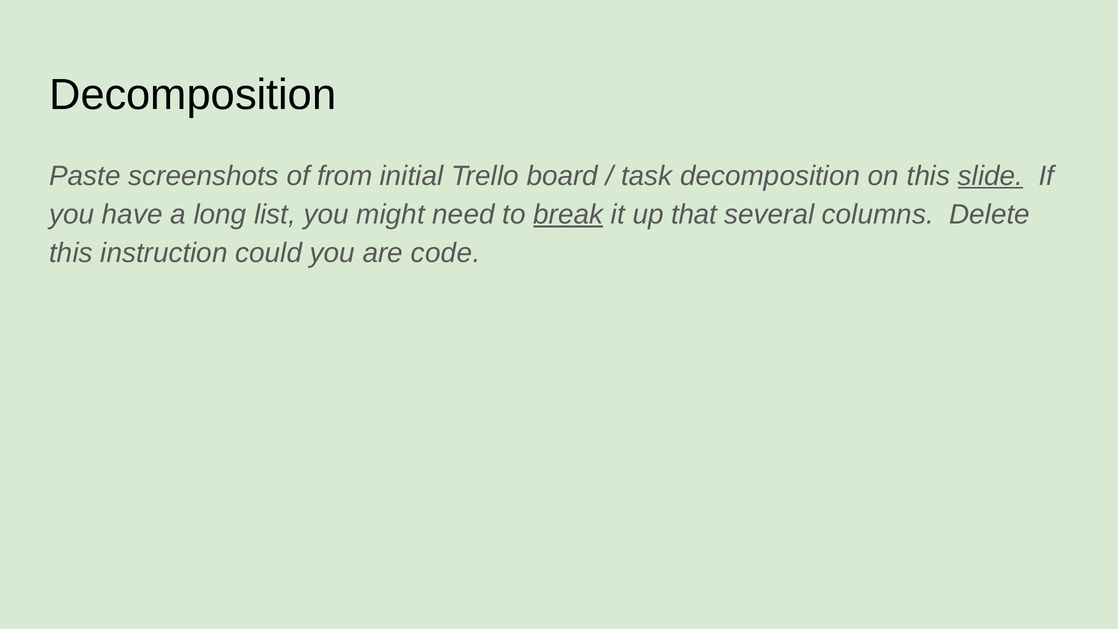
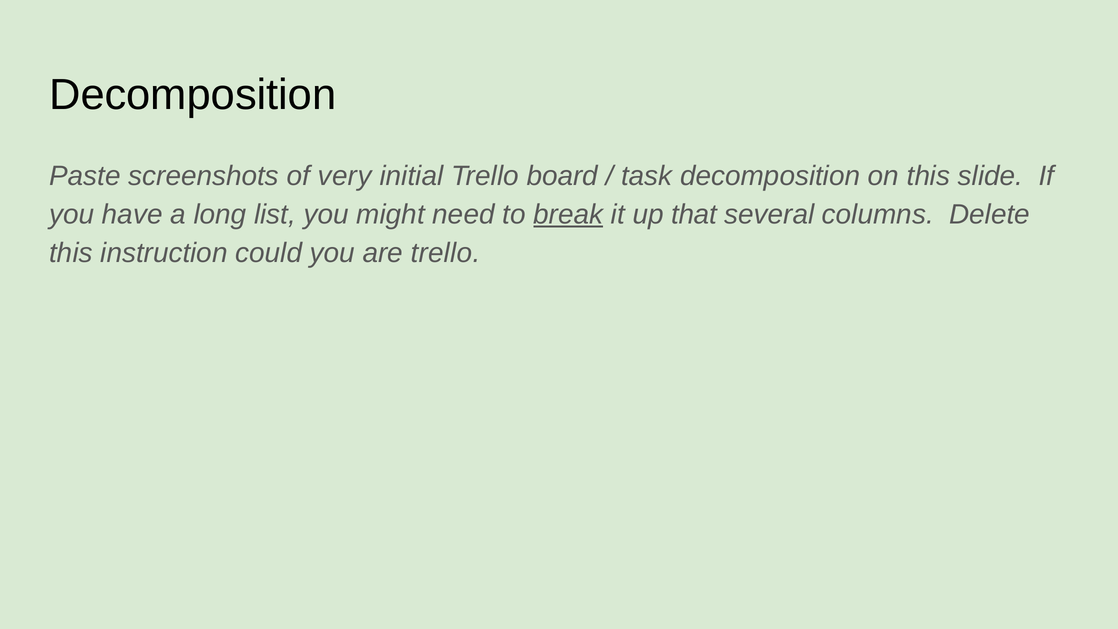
from: from -> very
slide underline: present -> none
are code: code -> trello
